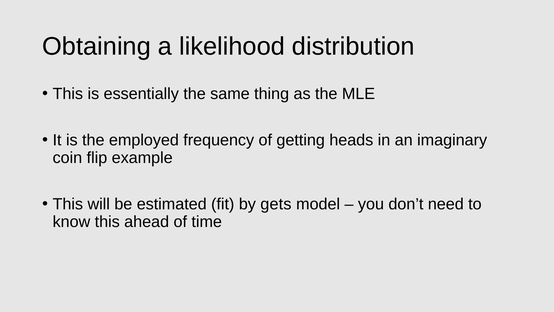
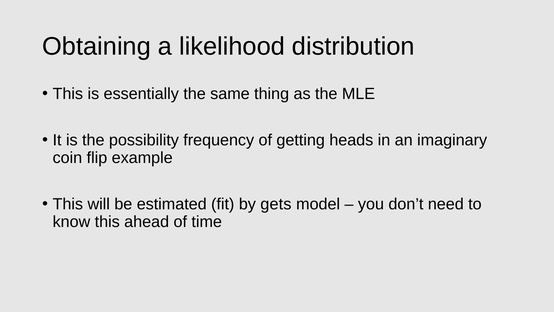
employed: employed -> possibility
